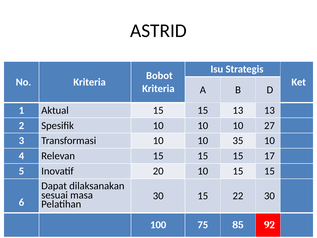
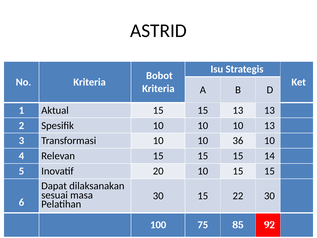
10 27: 27 -> 13
35: 35 -> 36
17: 17 -> 14
